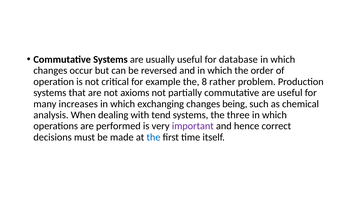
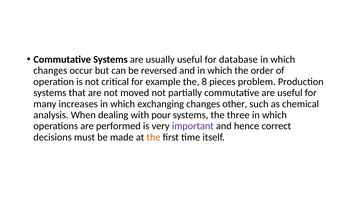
rather: rather -> pieces
axioms: axioms -> moved
being: being -> other
tend: tend -> pour
the at (153, 137) colour: blue -> orange
